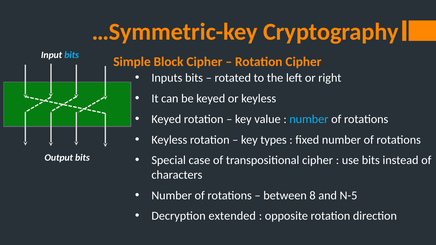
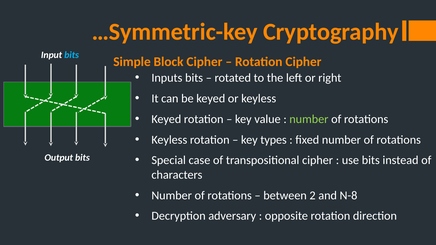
number at (309, 119) colour: light blue -> light green
8: 8 -> 2
N-5: N-5 -> N-8
extended: extended -> adversary
